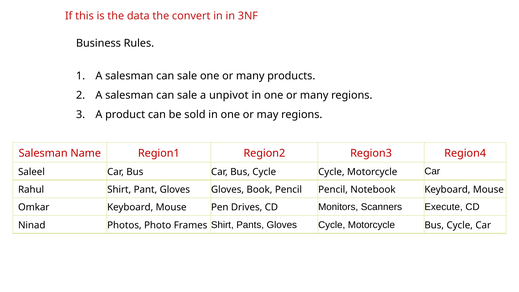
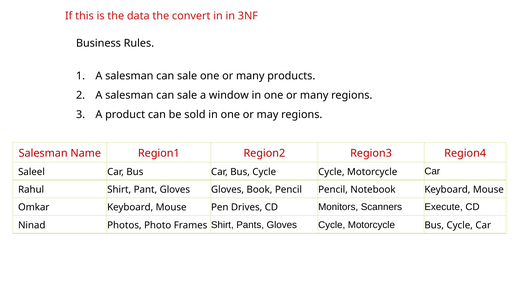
unpivot: unpivot -> window
